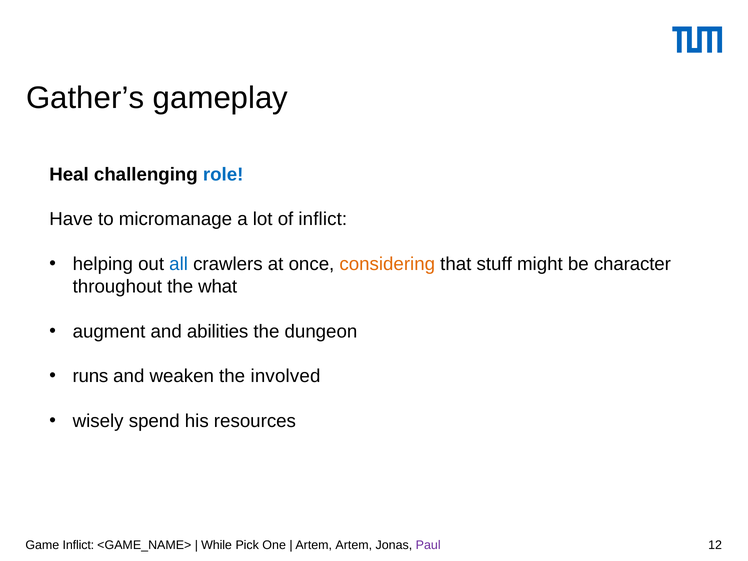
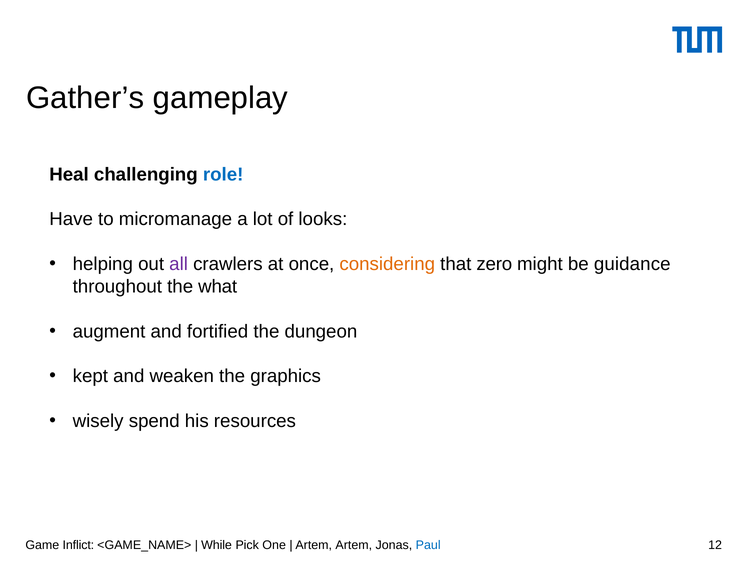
of inflict: inflict -> looks
all colour: blue -> purple
stuff: stuff -> zero
character: character -> guidance
abilities: abilities -> fortified
runs: runs -> kept
involved: involved -> graphics
Paul colour: purple -> blue
